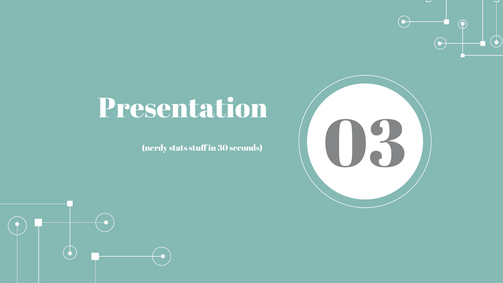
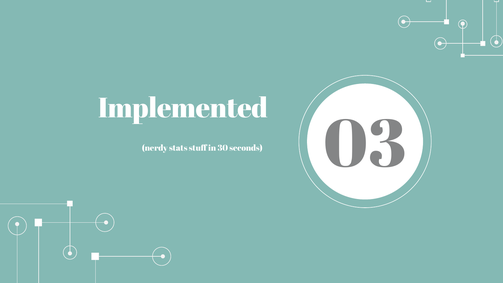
Presentation: Presentation -> Implemented
